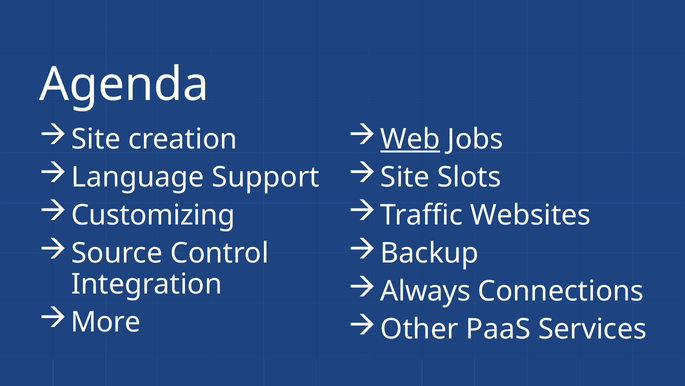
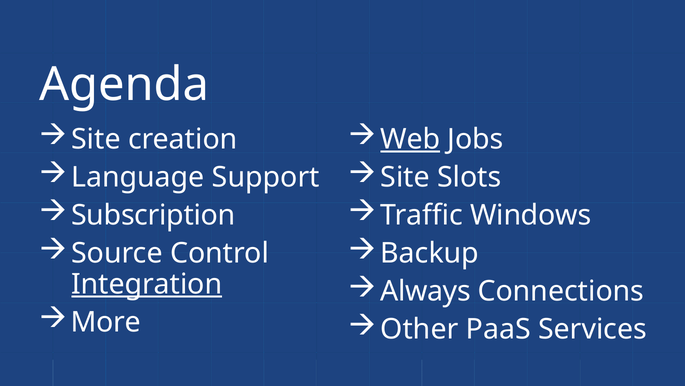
Customizing: Customizing -> Subscription
Websites: Websites -> Windows
Integration underline: none -> present
